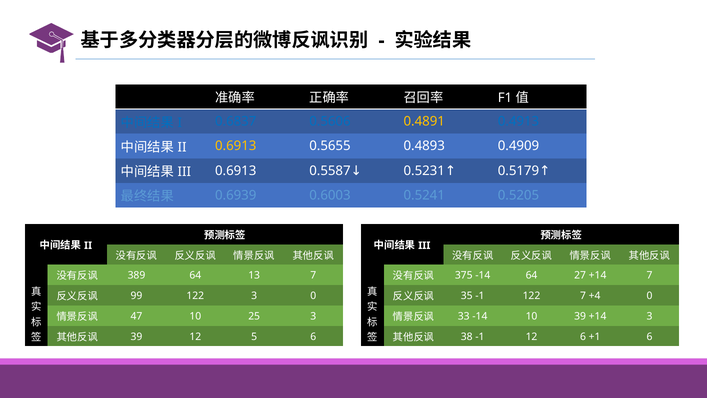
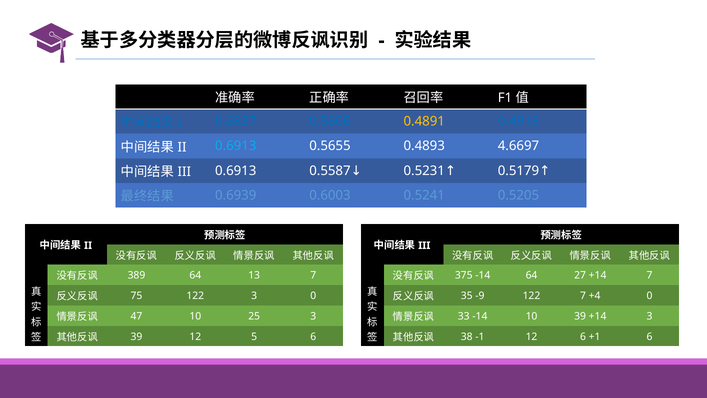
0.6913 at (236, 146) colour: yellow -> light blue
0.4909: 0.4909 -> 4.6697
99: 99 -> 75
35 -1: -1 -> -9
